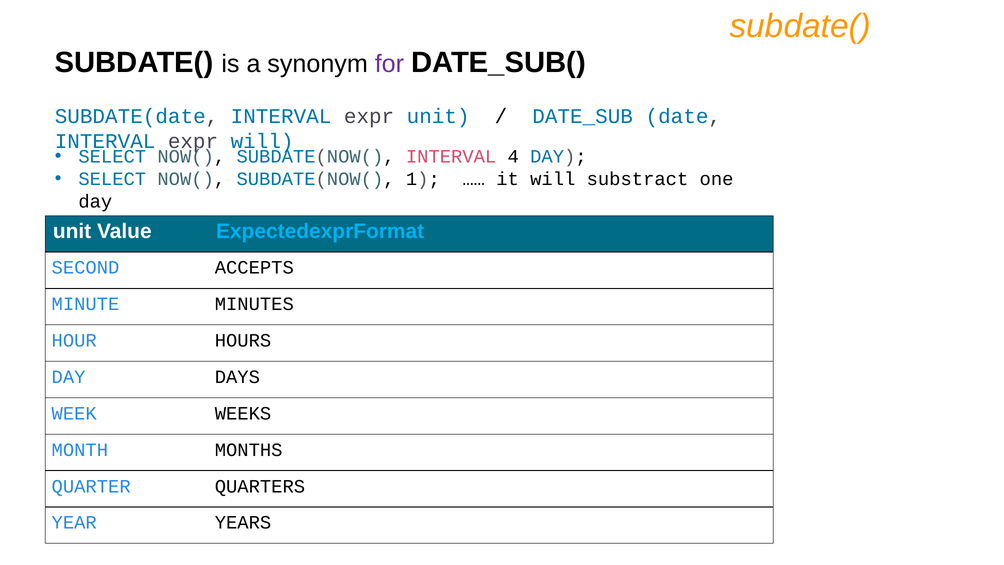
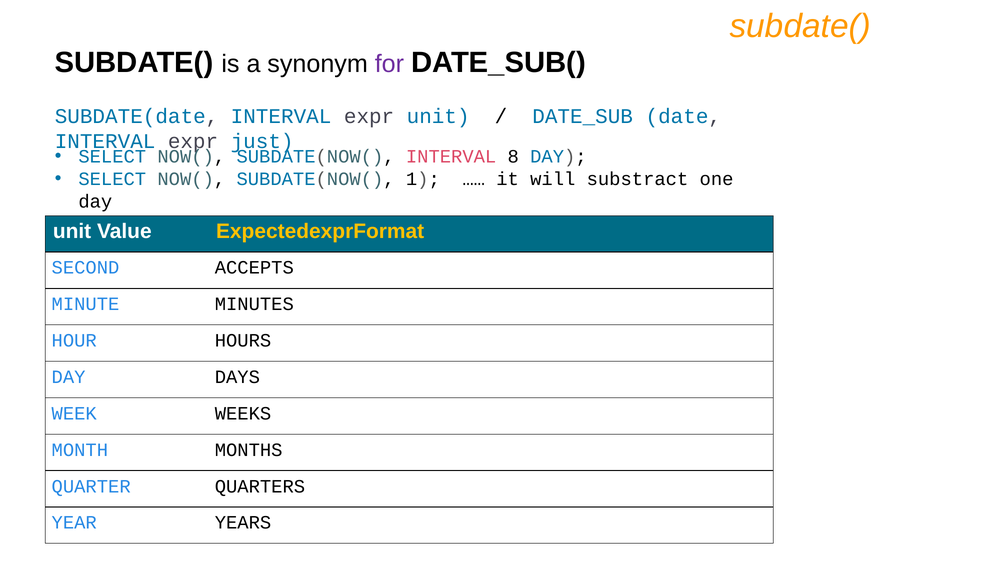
expr will: will -> just
4: 4 -> 8
ExpectedexprFormat colour: light blue -> yellow
